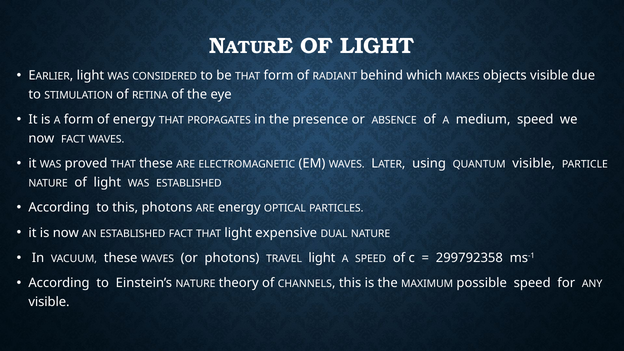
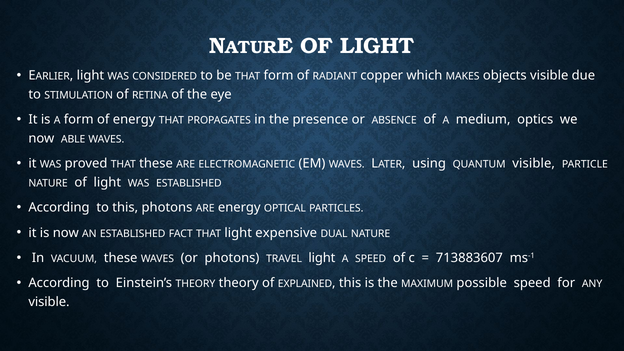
behind: behind -> copper
medium speed: speed -> optics
now FACT: FACT -> ABLE
299792358: 299792358 -> 713883607
Einstein’s NATURE: NATURE -> THEORY
CHANNELS: CHANNELS -> EXPLAINED
